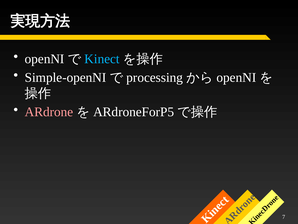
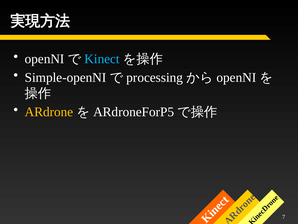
ARdrone colour: pink -> yellow
